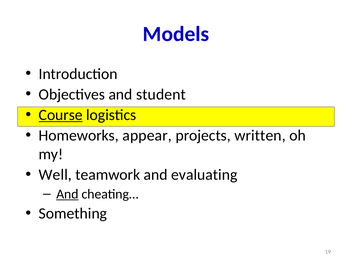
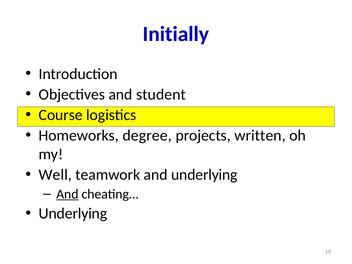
Models: Models -> Initially
Course underline: present -> none
appear: appear -> degree
and evaluating: evaluating -> underlying
Something at (73, 214): Something -> Underlying
